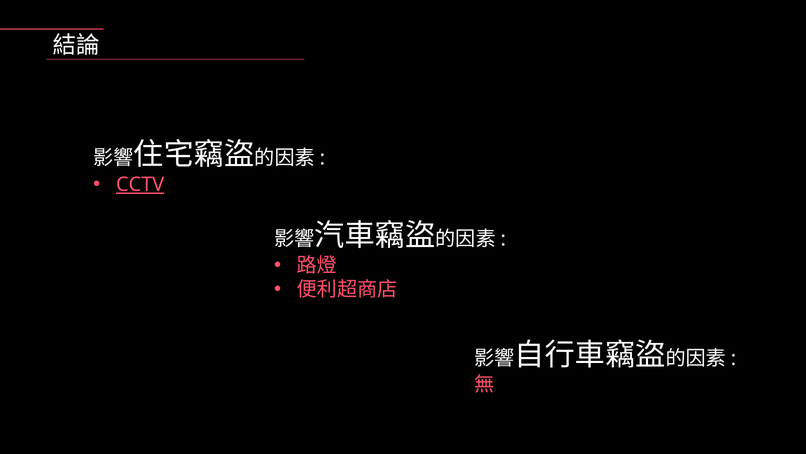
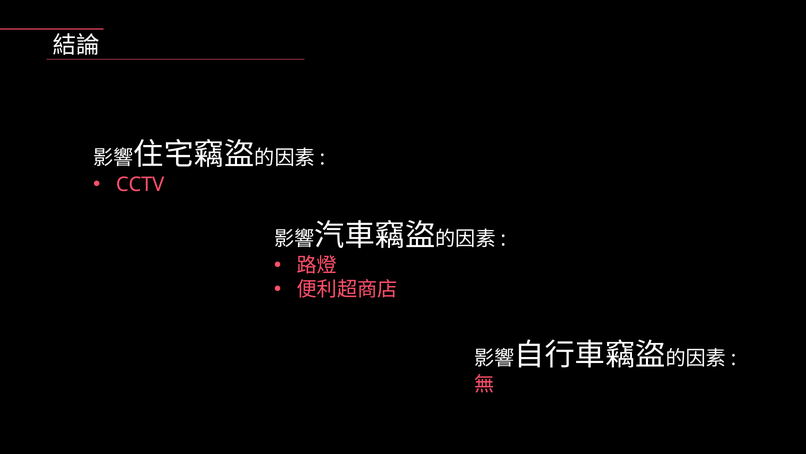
CCTV underline: present -> none
